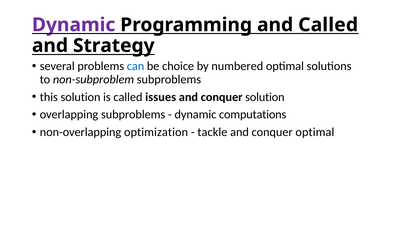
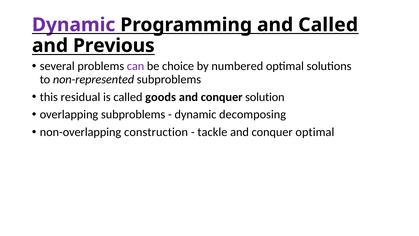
Strategy: Strategy -> Previous
can colour: blue -> purple
non-subproblem: non-subproblem -> non-represented
this solution: solution -> residual
issues: issues -> goods
computations: computations -> decomposing
optimization: optimization -> construction
